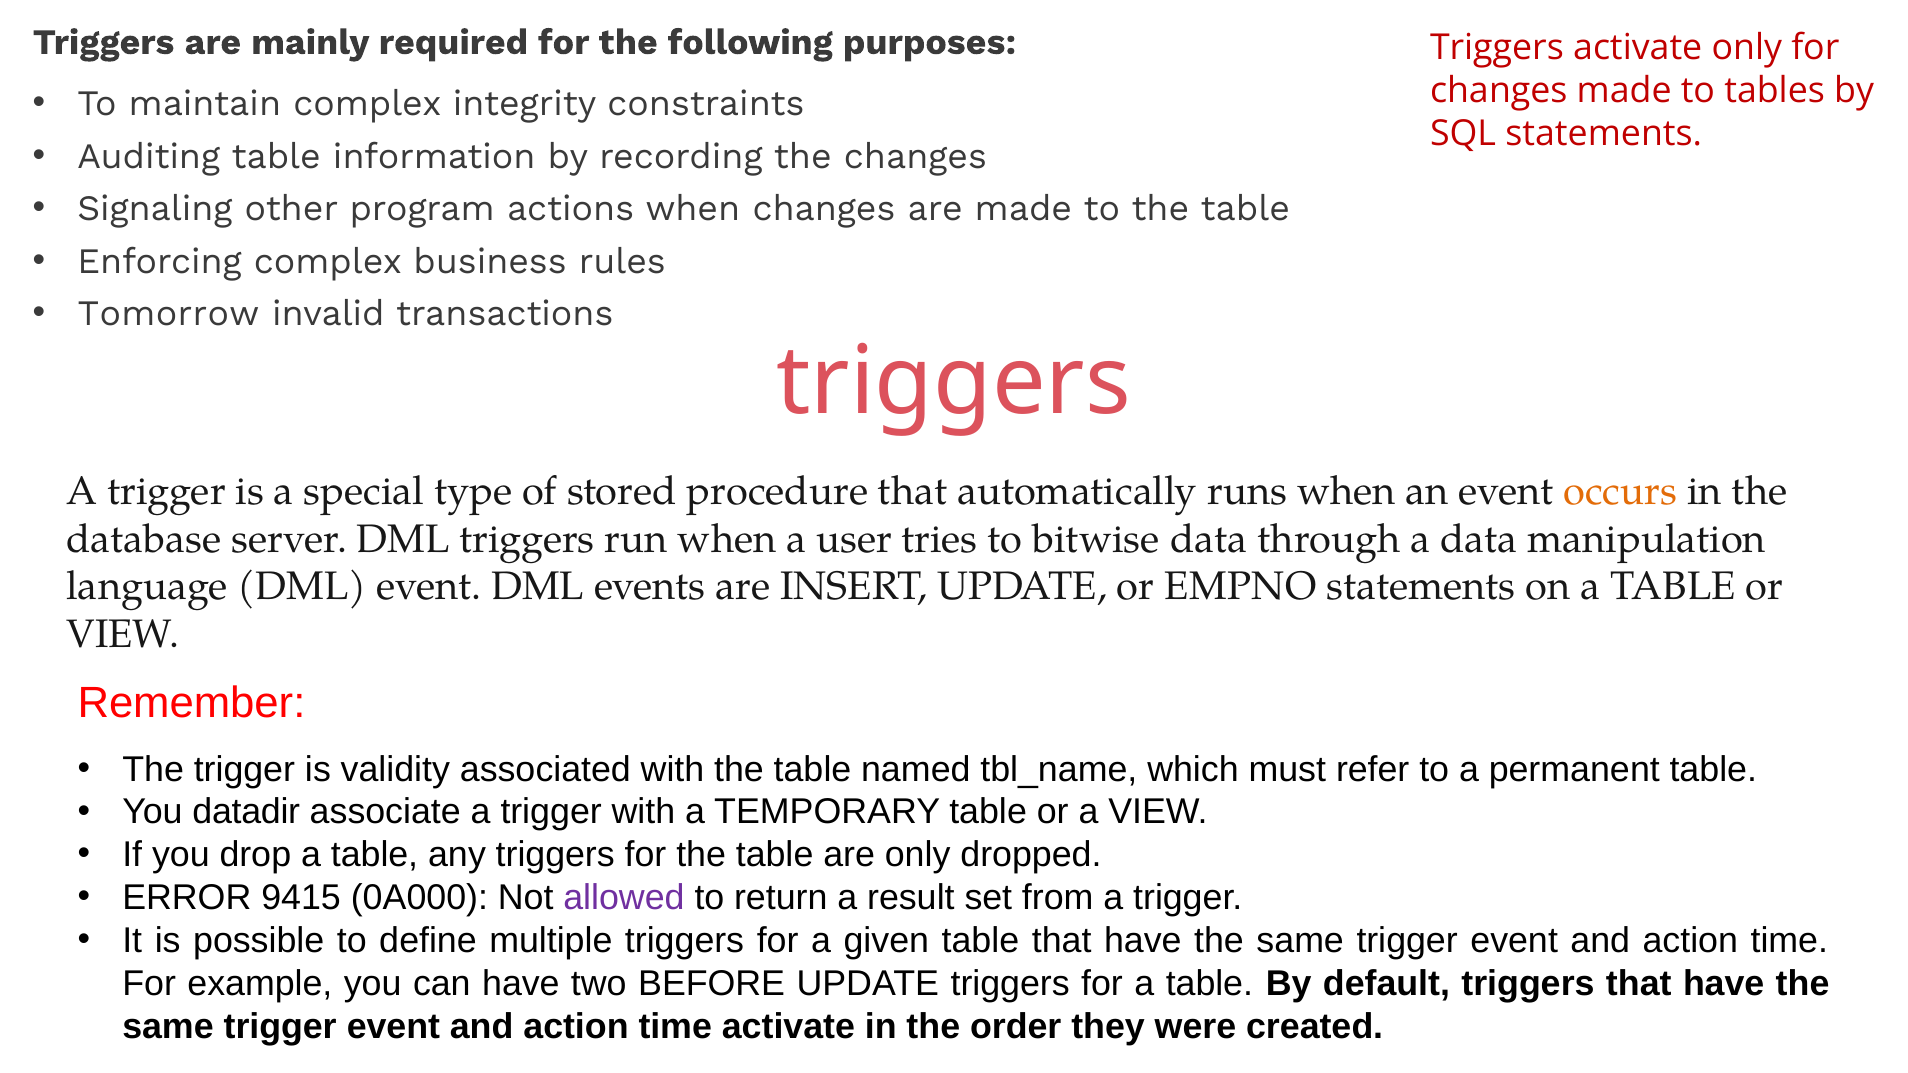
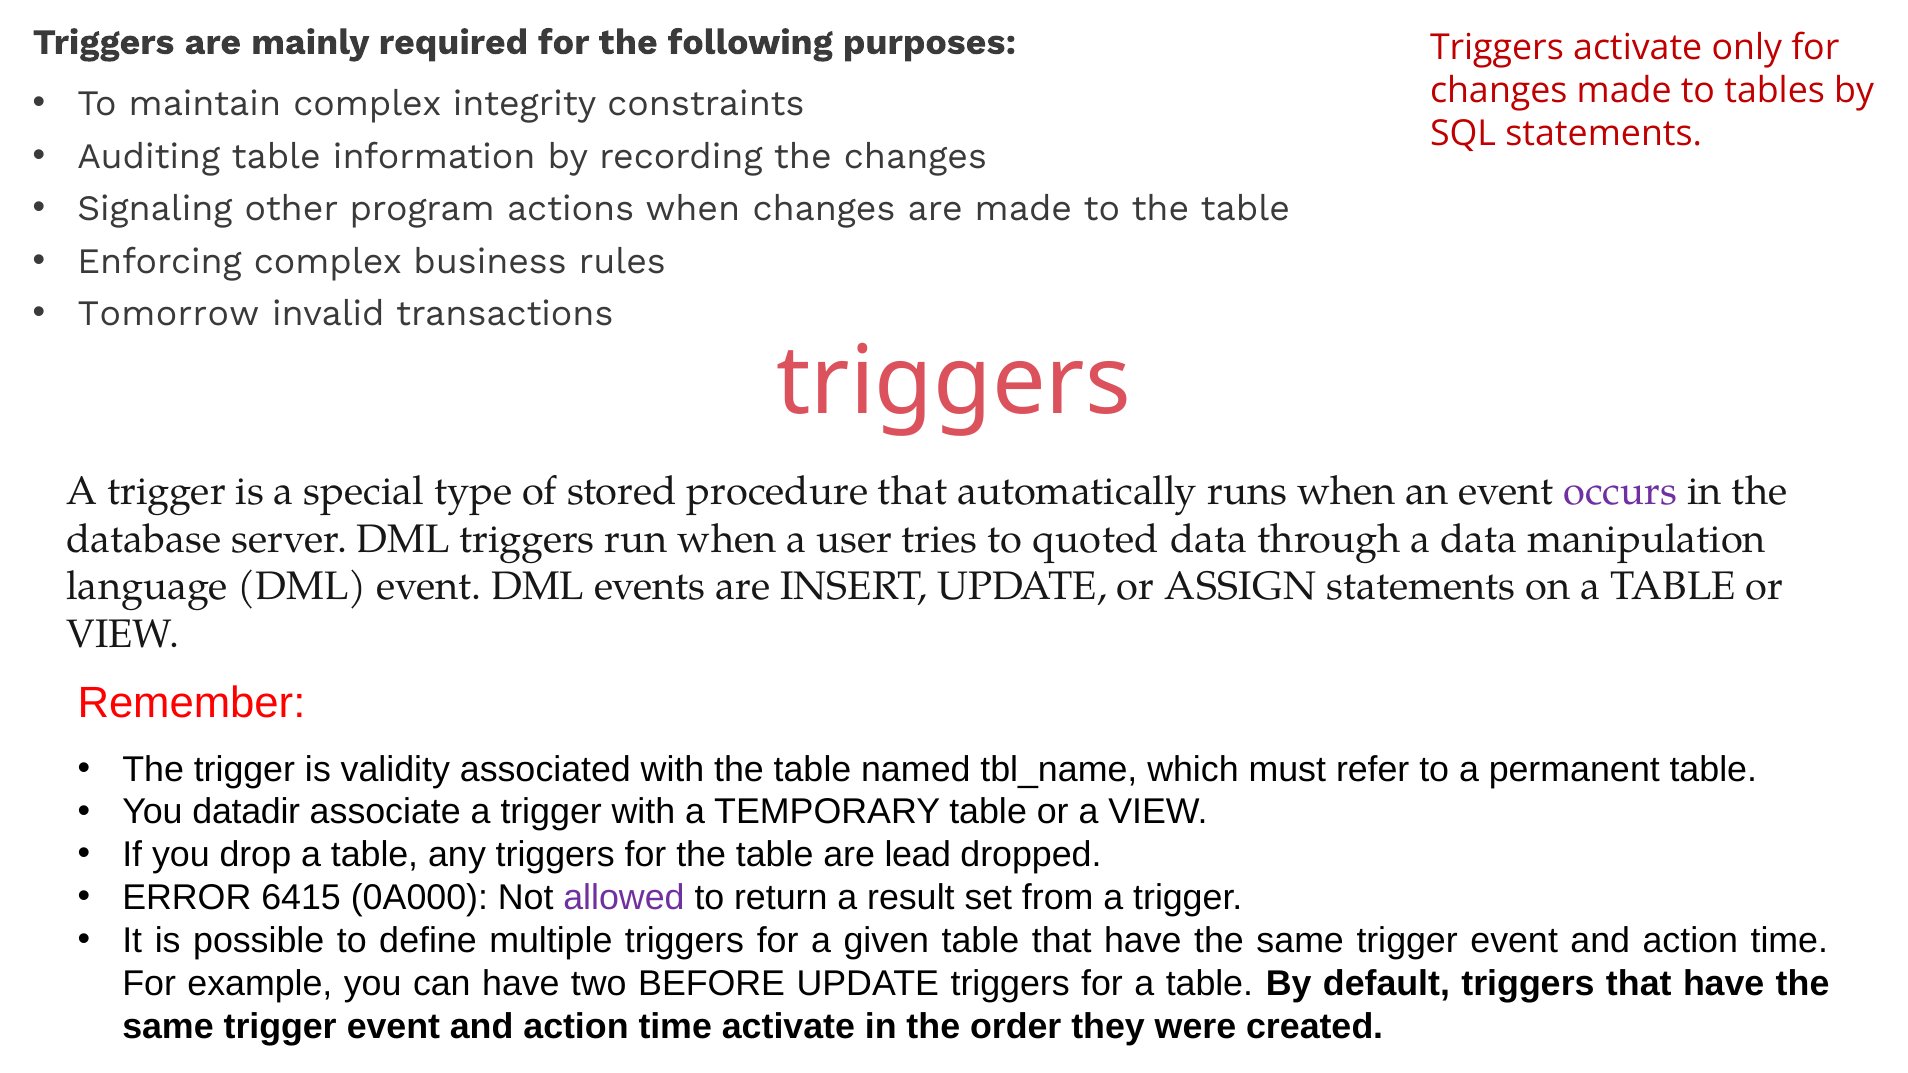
occurs colour: orange -> purple
bitwise: bitwise -> quoted
EMPNO: EMPNO -> ASSIGN
are only: only -> lead
9415: 9415 -> 6415
